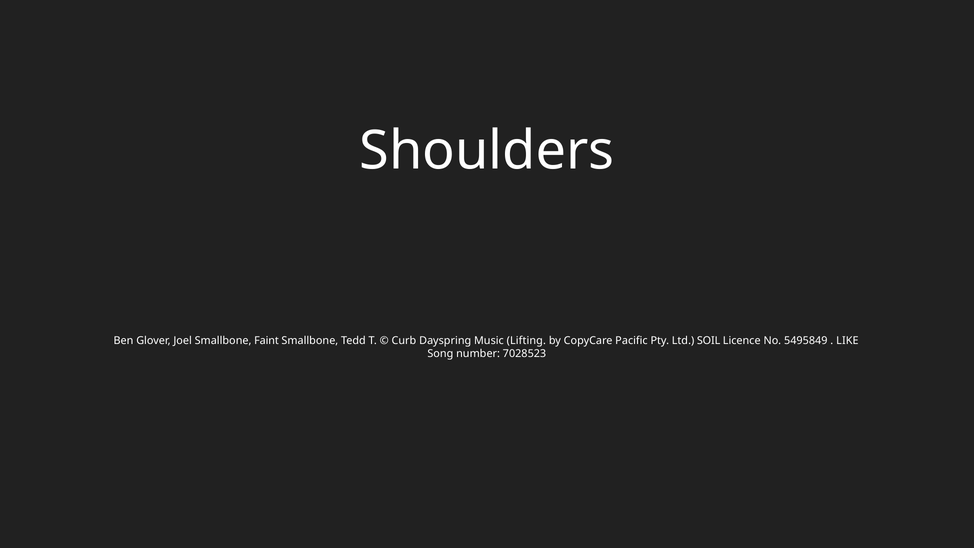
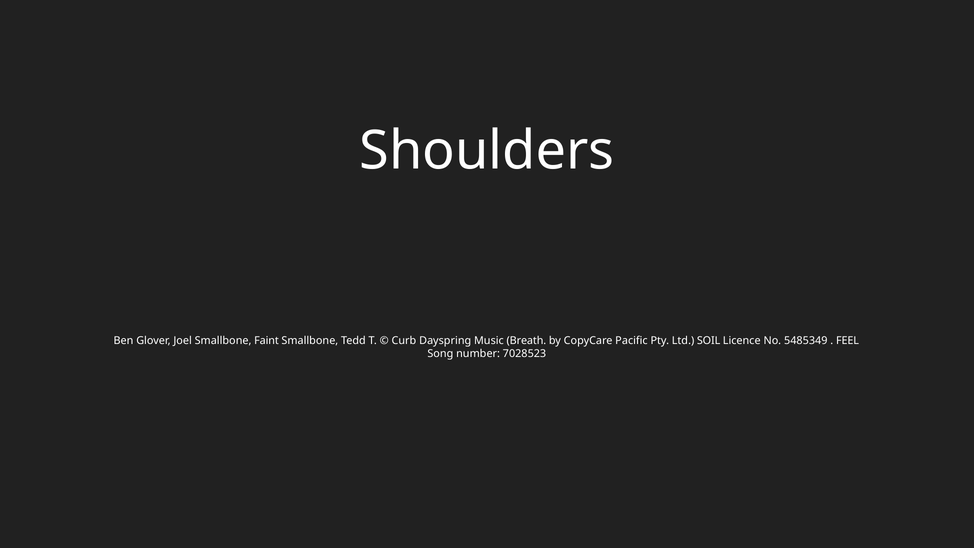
Lifting: Lifting -> Breath
5495849: 5495849 -> 5485349
LIKE: LIKE -> FEEL
